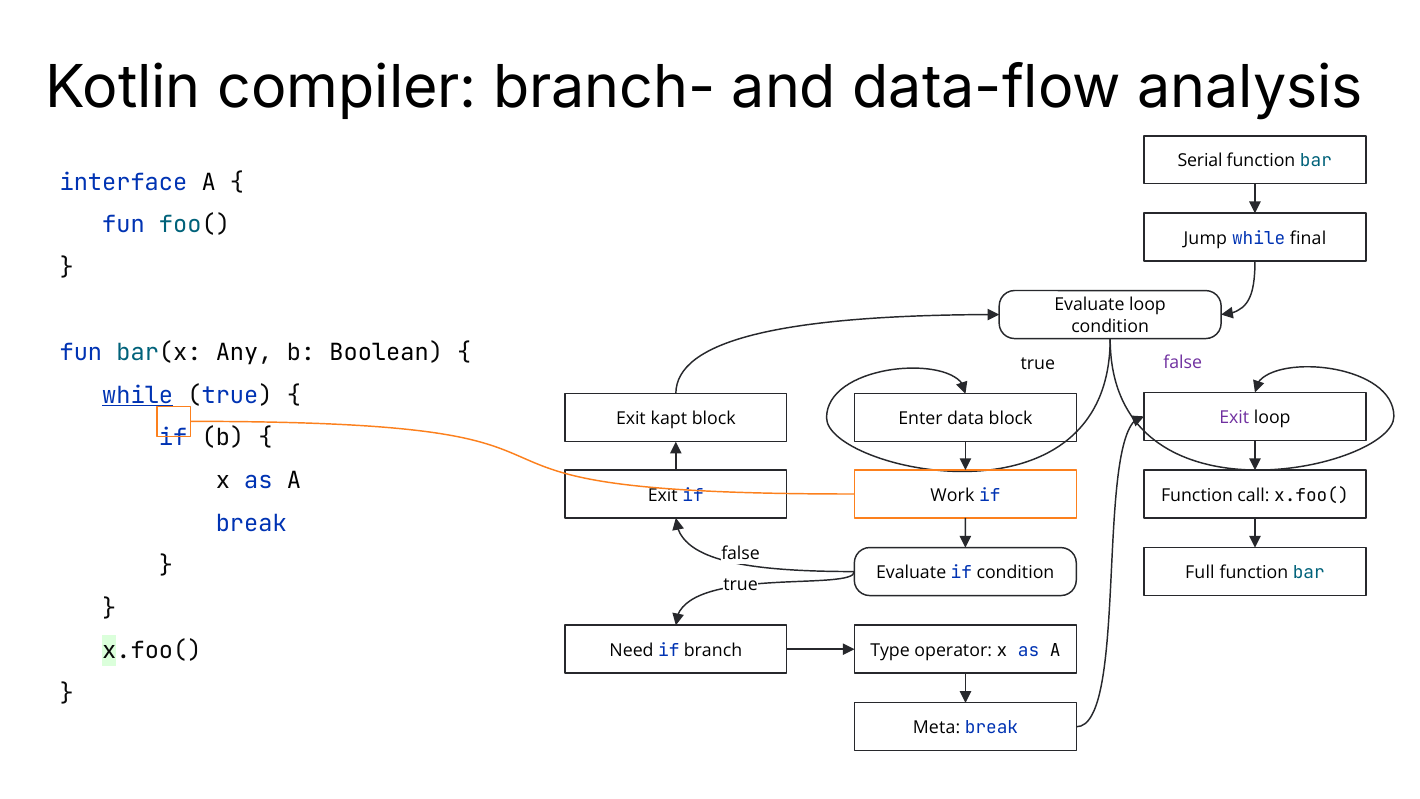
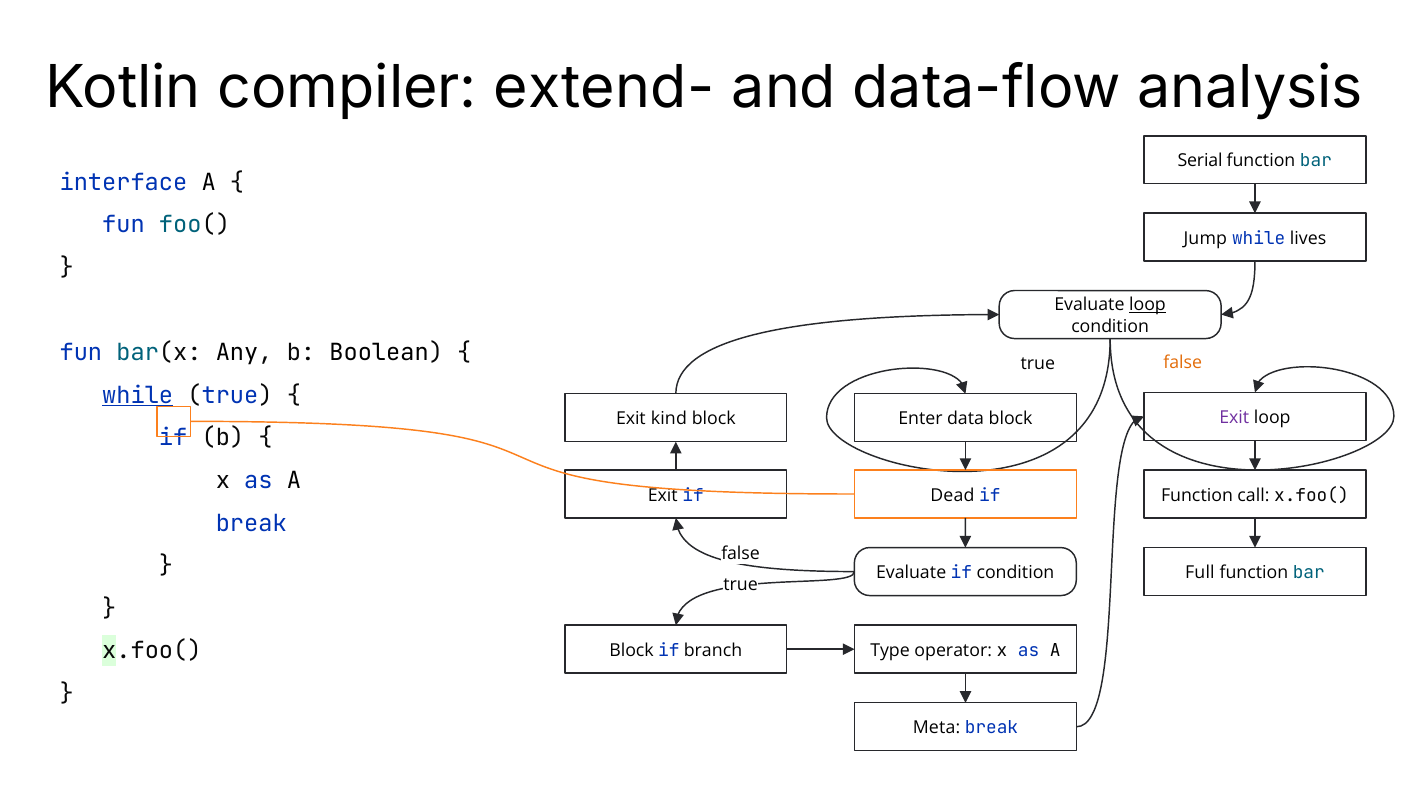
branch-: branch- -> extend-
final: final -> lives
loop at (1147, 305) underline: none -> present
false at (1183, 363) colour: purple -> orange
kapt: kapt -> kind
Work: Work -> Dead
Need at (632, 650): Need -> Block
